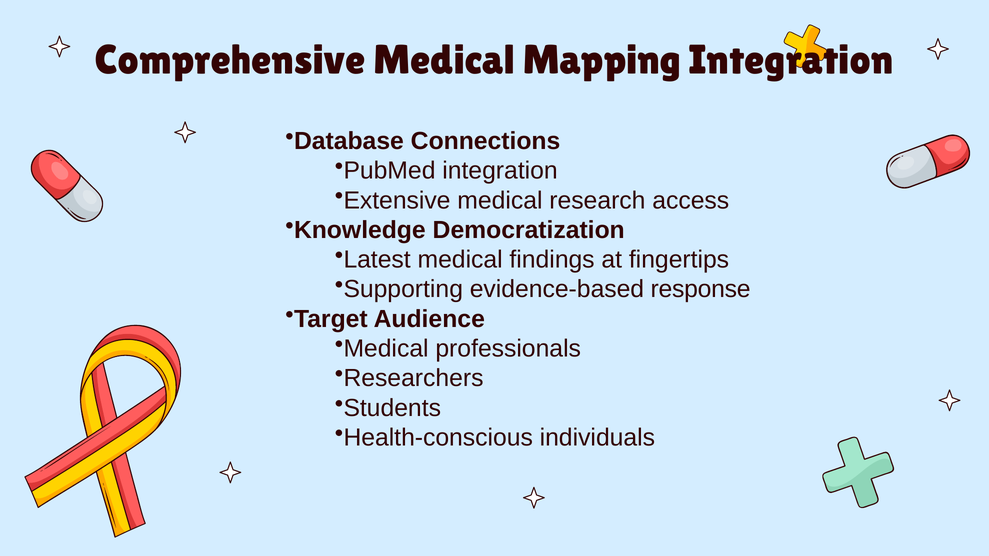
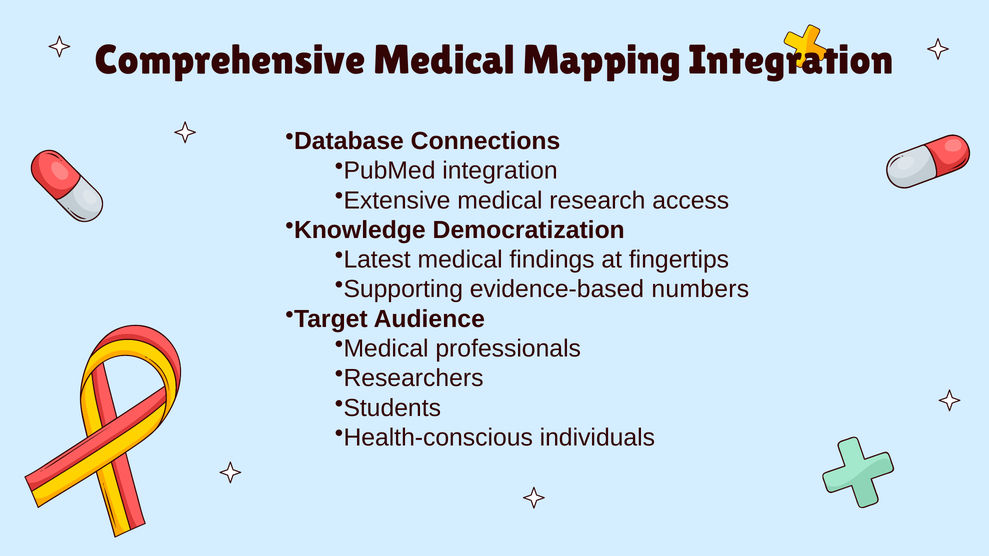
response: response -> numbers
